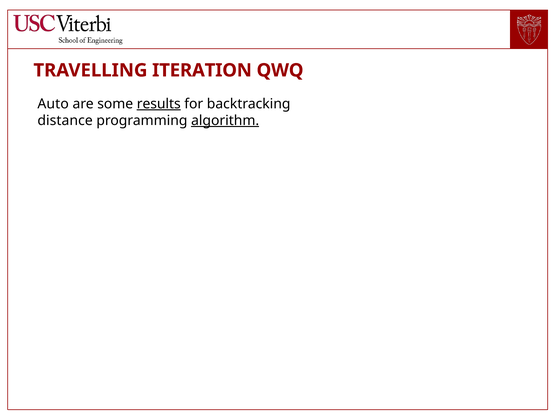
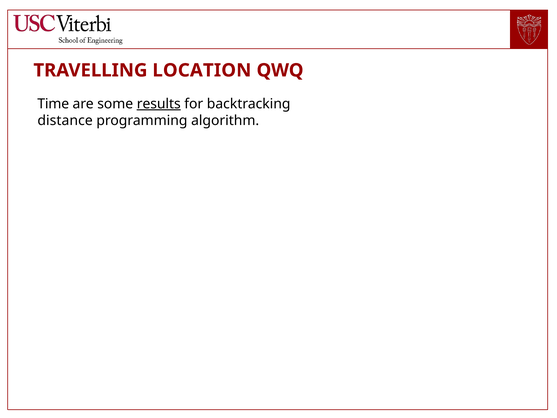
ITERATION: ITERATION -> LOCATION
Auto: Auto -> Time
algorithm underline: present -> none
